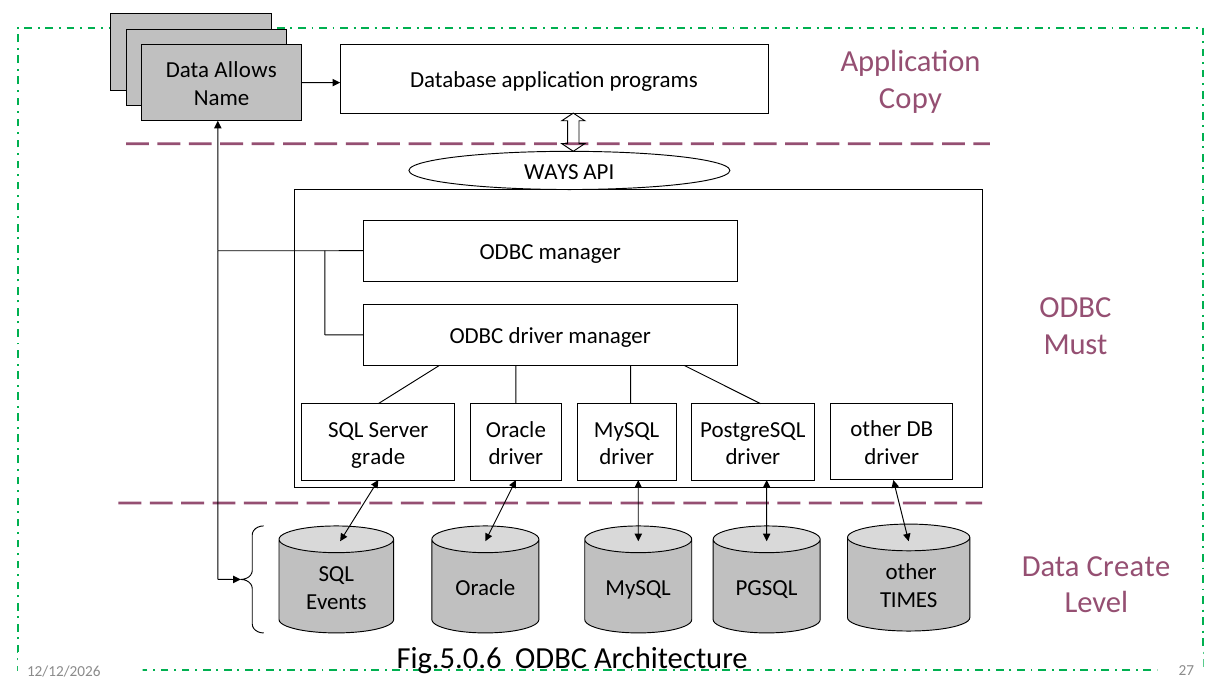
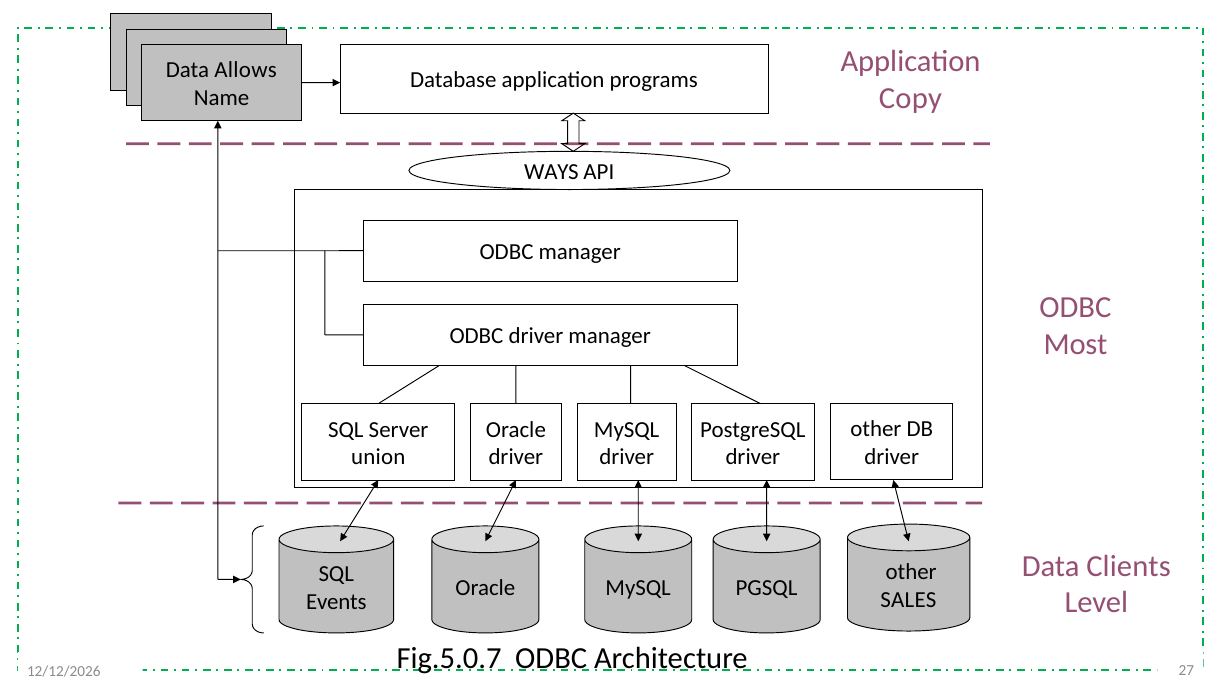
Must: Must -> Most
grade: grade -> union
Create: Create -> Clients
TIMES: TIMES -> SALES
Fig.5.0.6: Fig.5.0.6 -> Fig.5.0.7
